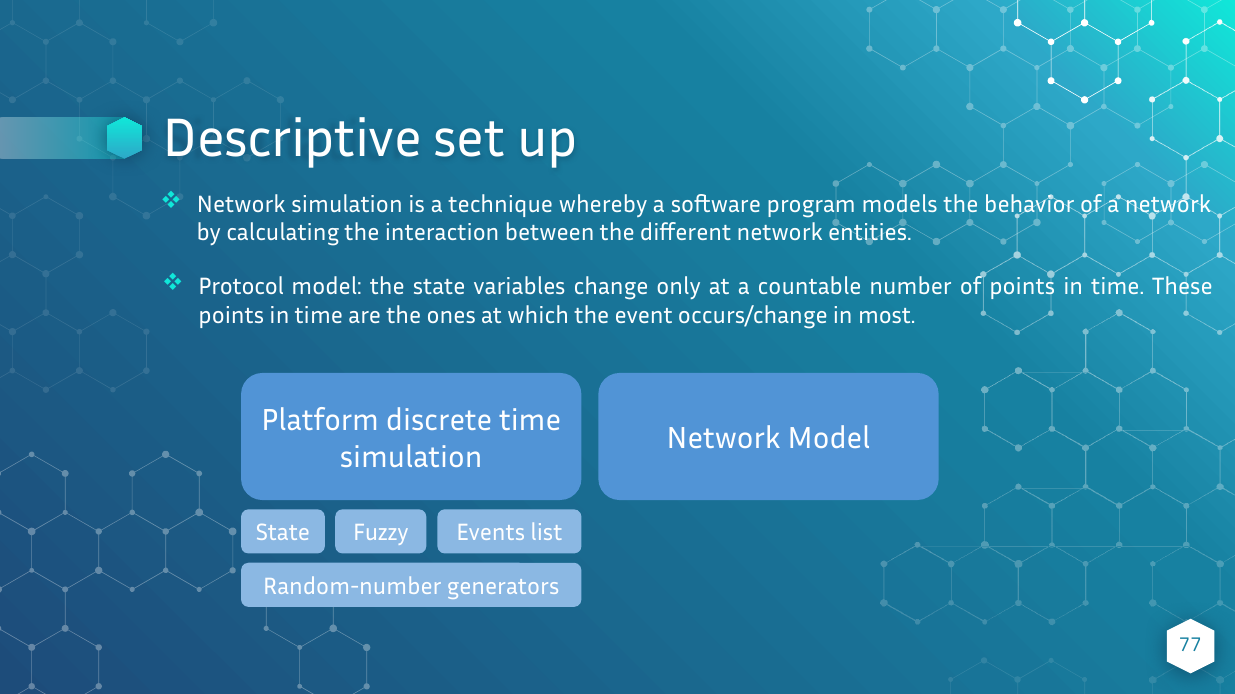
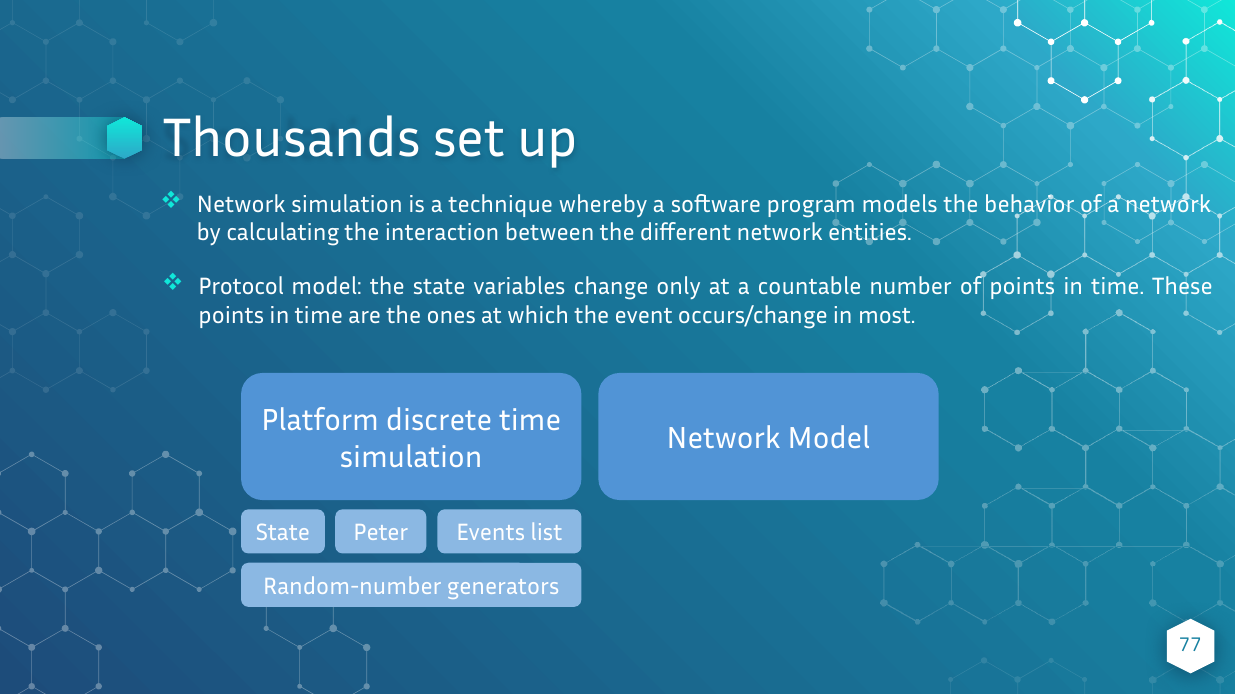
Descriptive: Descriptive -> Thousands
Fuzzy: Fuzzy -> Peter
